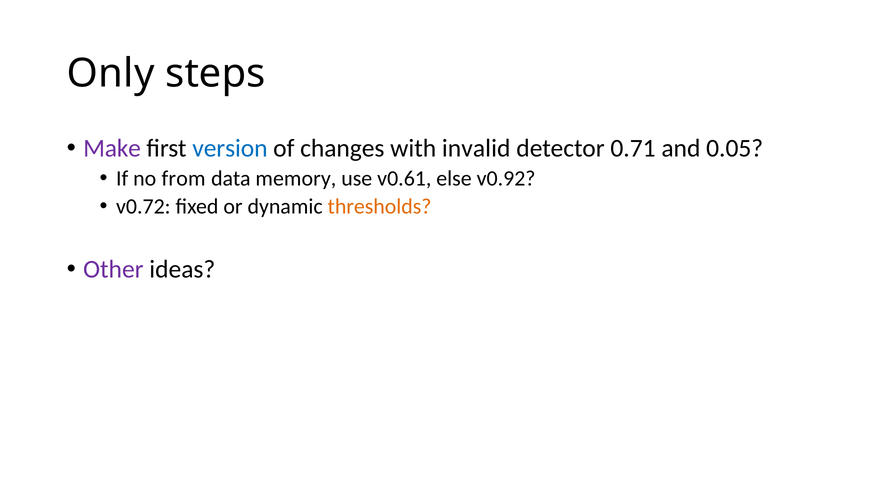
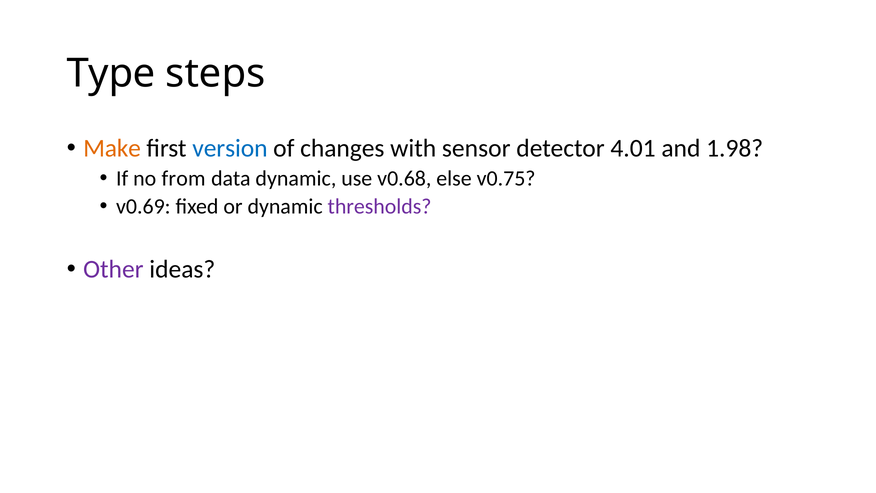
Only: Only -> Type
Make colour: purple -> orange
invalid: invalid -> sensor
0.71: 0.71 -> 4.01
0.05: 0.05 -> 1.98
data memory: memory -> dynamic
v0.61: v0.61 -> v0.68
v0.92: v0.92 -> v0.75
v0.72: v0.72 -> v0.69
thresholds colour: orange -> purple
